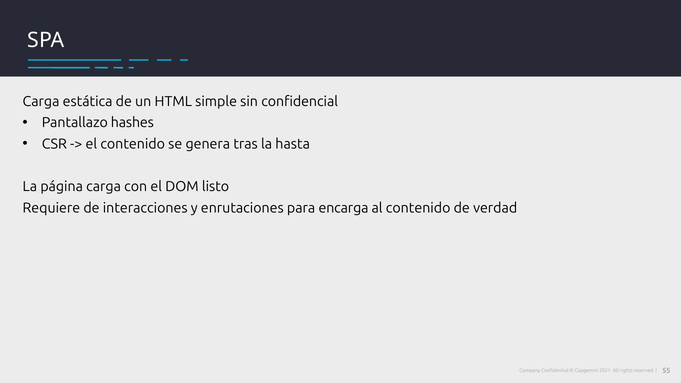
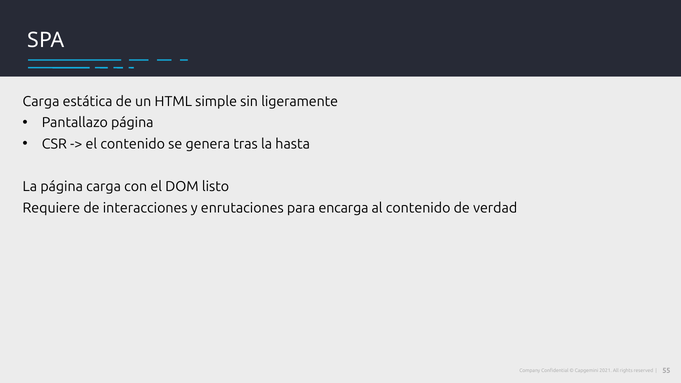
confidencial: confidencial -> ligeramente
Pantallazo hashes: hashes -> página
